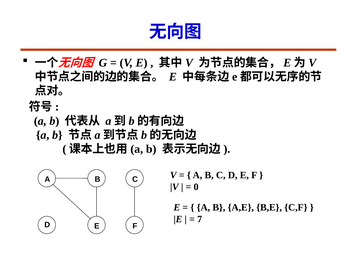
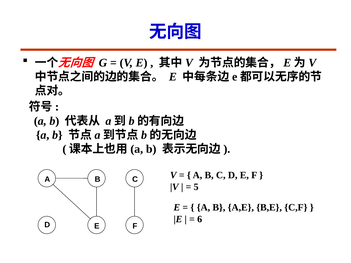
0: 0 -> 5
7: 7 -> 6
